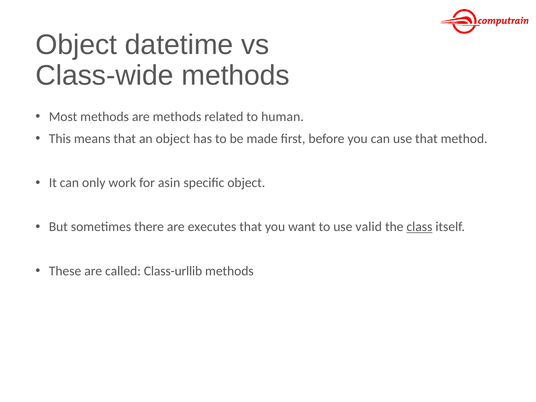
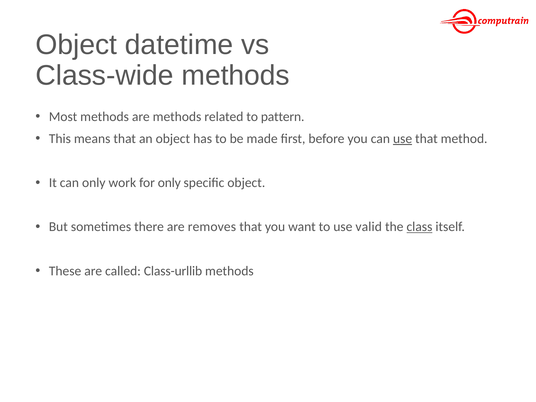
human: human -> pattern
use at (403, 139) underline: none -> present
for asin: asin -> only
executes: executes -> removes
